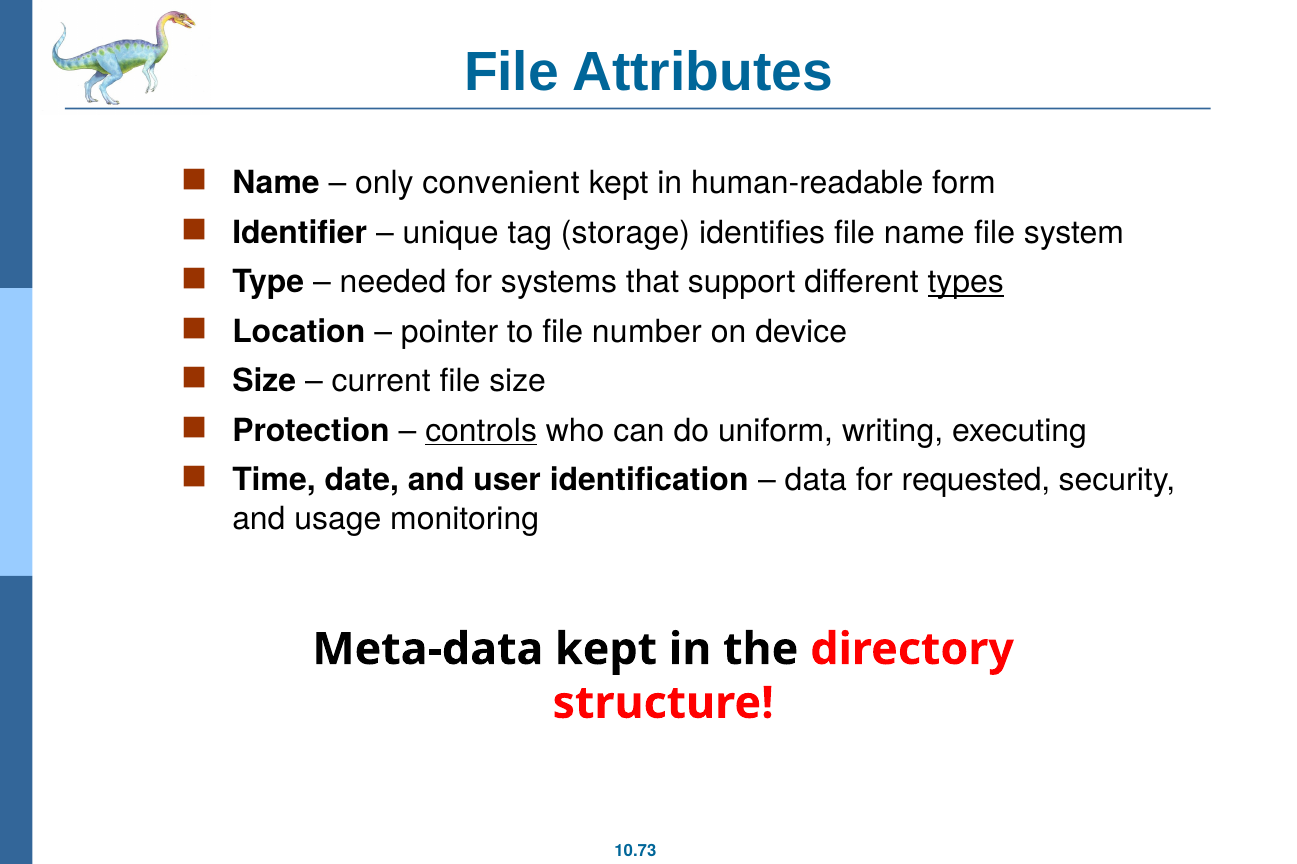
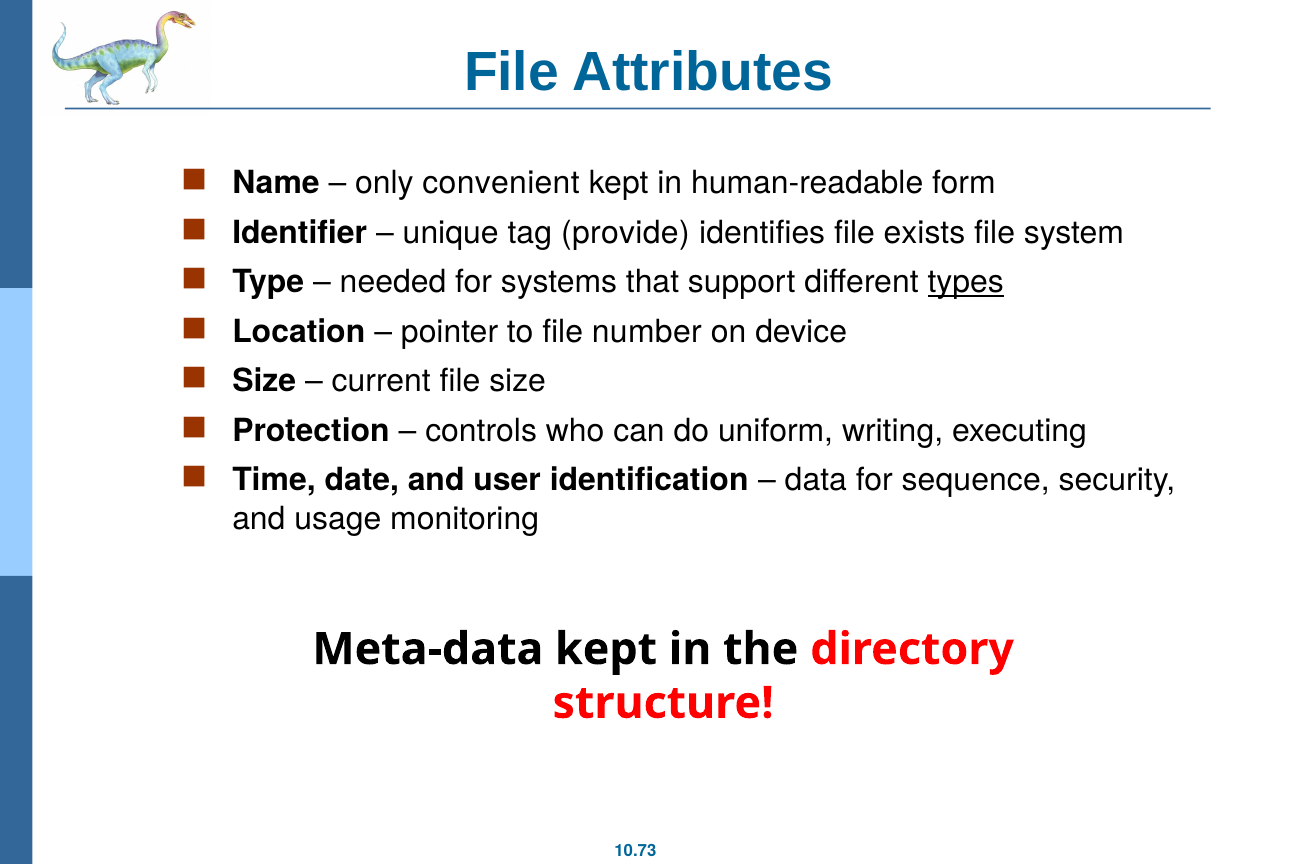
storage: storage -> provide
file name: name -> exists
controls underline: present -> none
requested: requested -> sequence
